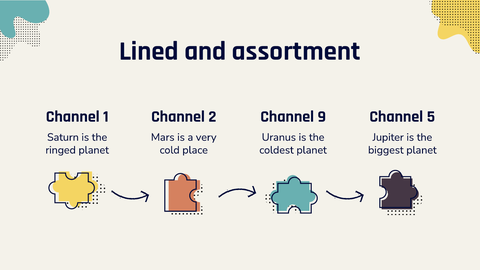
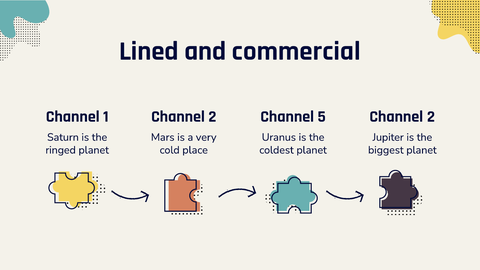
assortment: assortment -> commercial
9: 9 -> 5
5 at (431, 116): 5 -> 2
